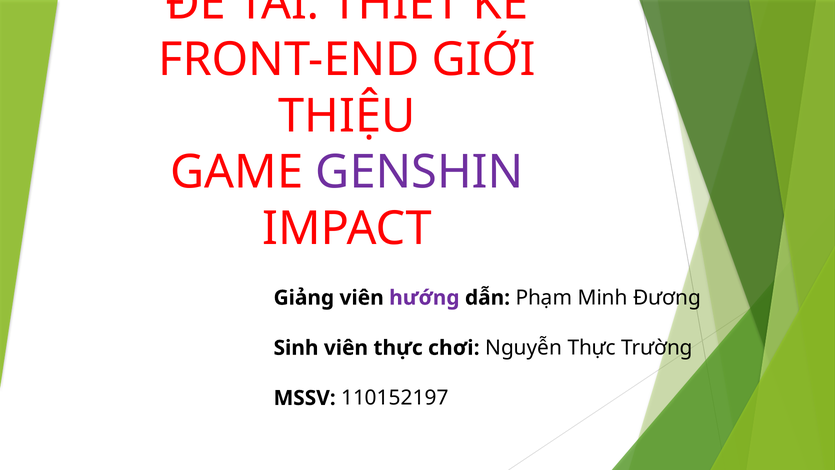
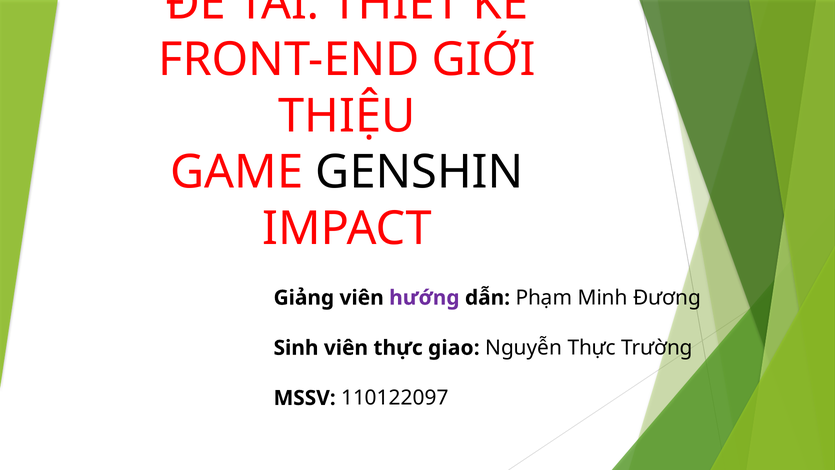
GENSHIN colour: purple -> black
chơi: chơi -> giao
110152197: 110152197 -> 110122097
